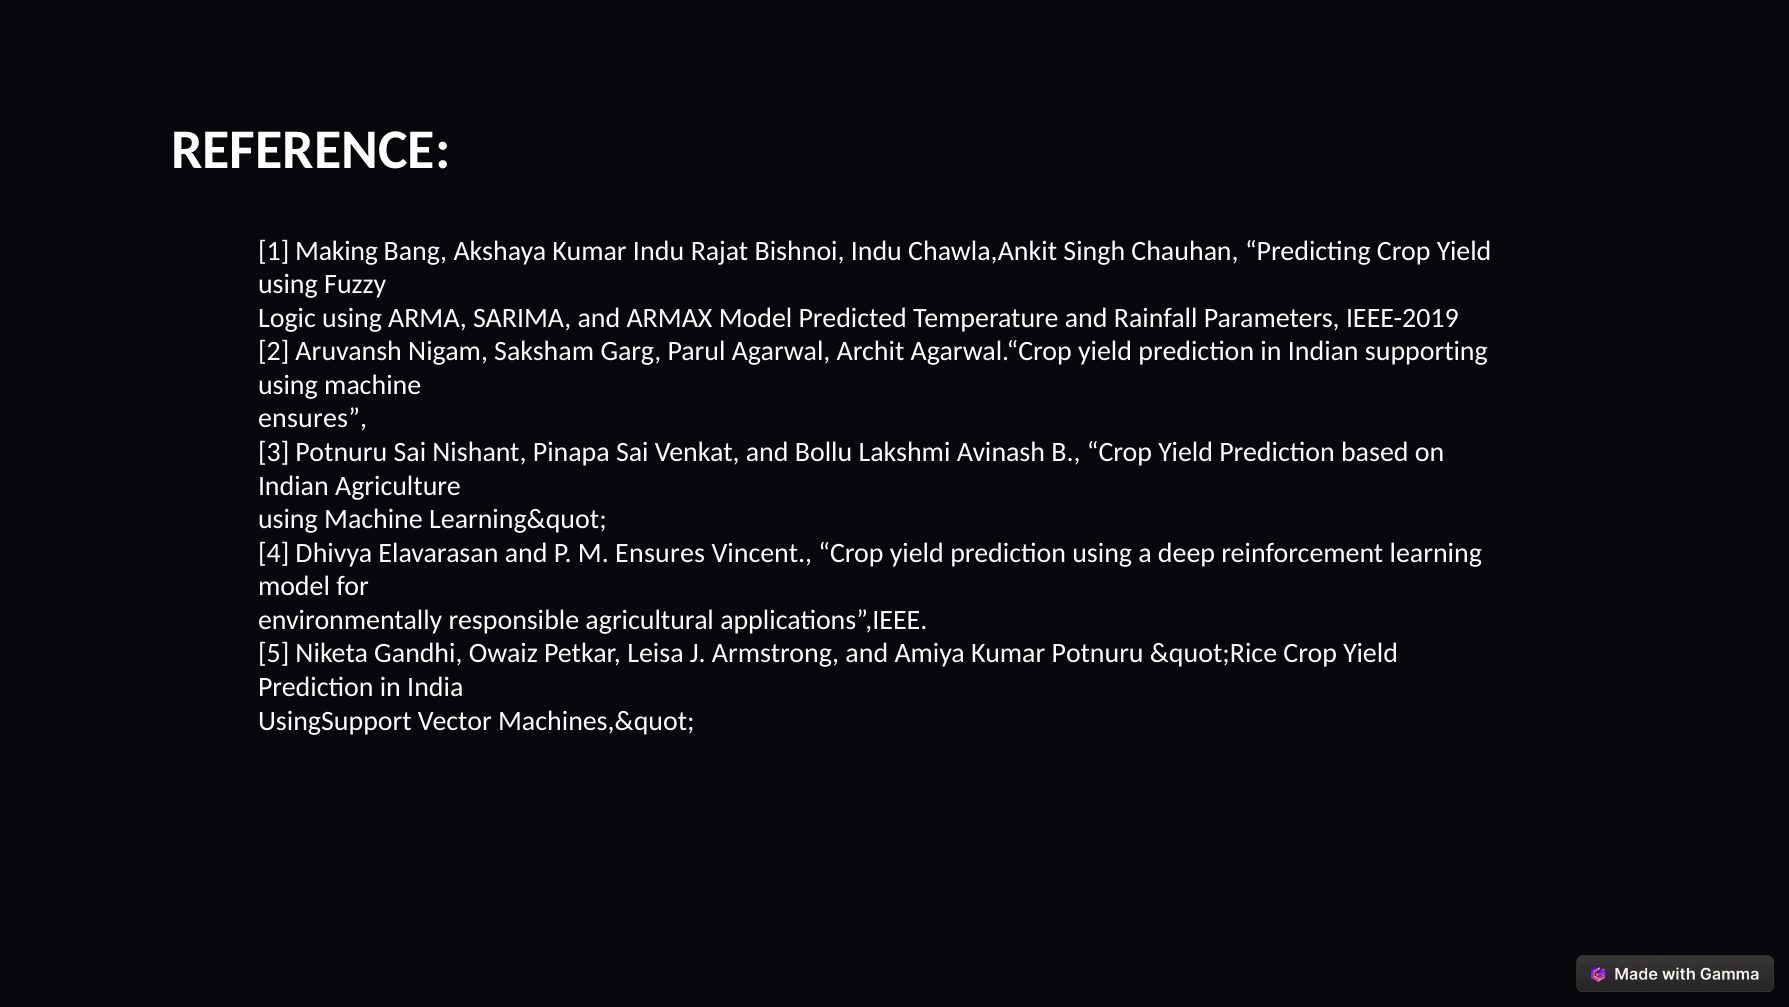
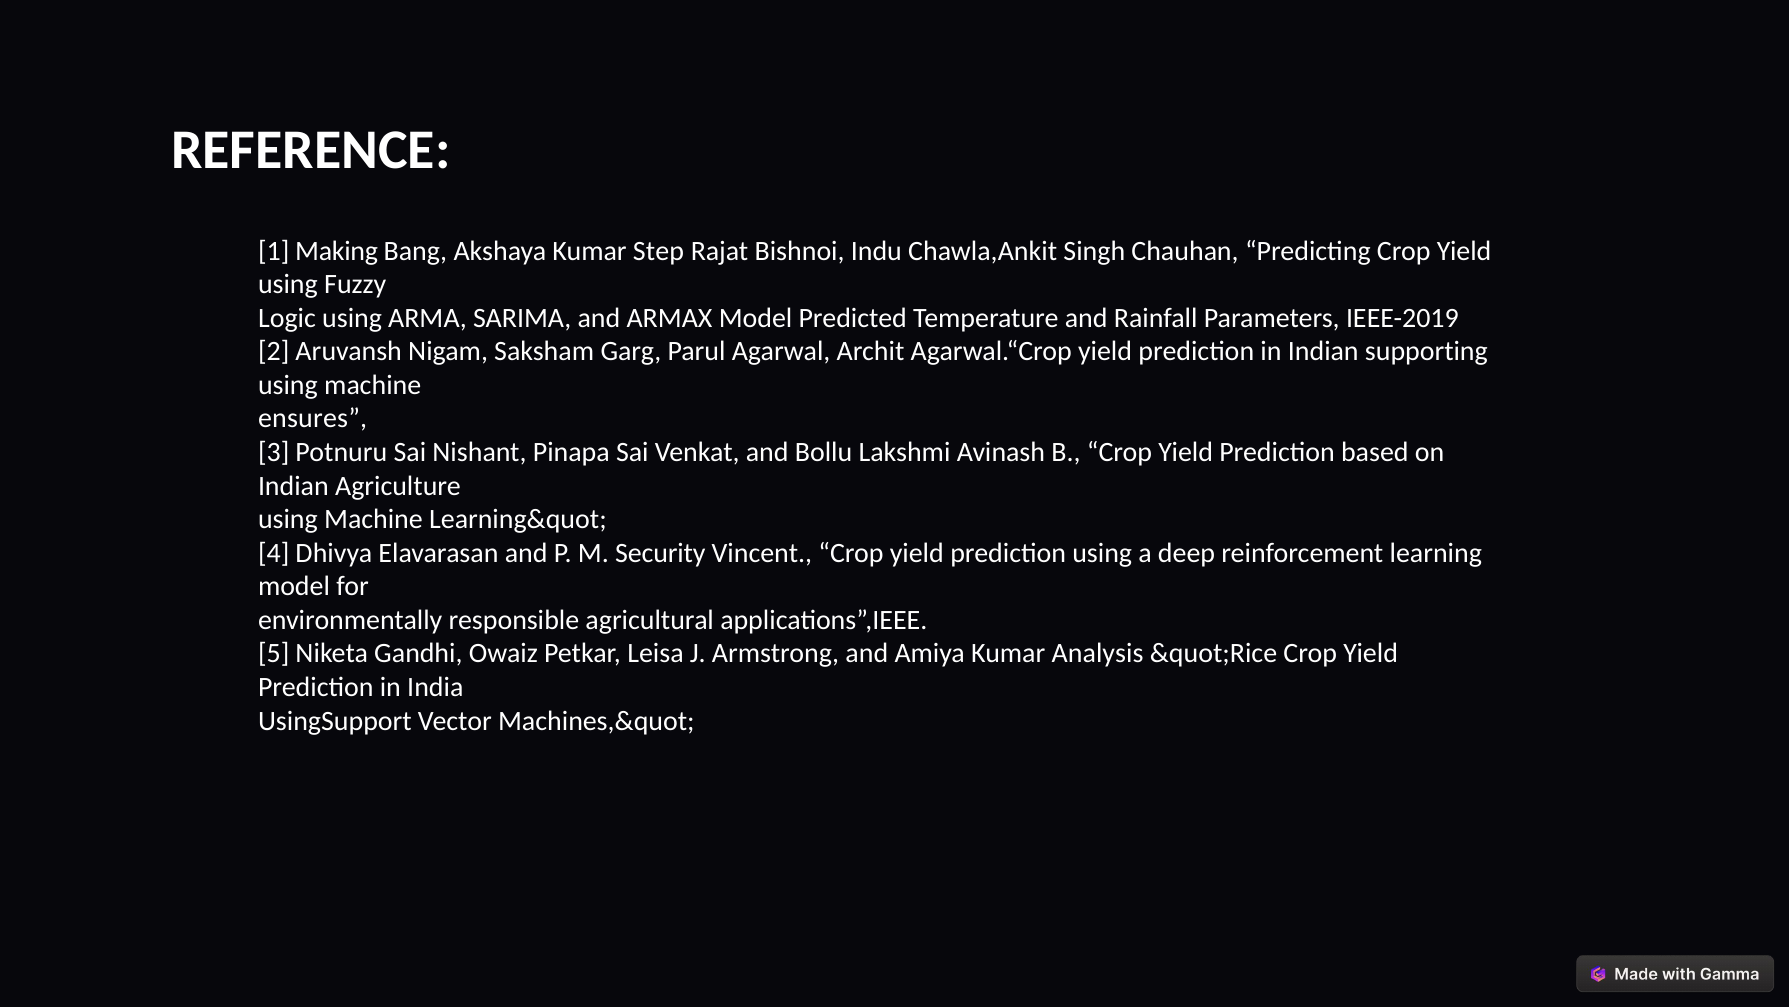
Kumar Indu: Indu -> Step
M Ensures: Ensures -> Security
Kumar Potnuru: Potnuru -> Analysis
